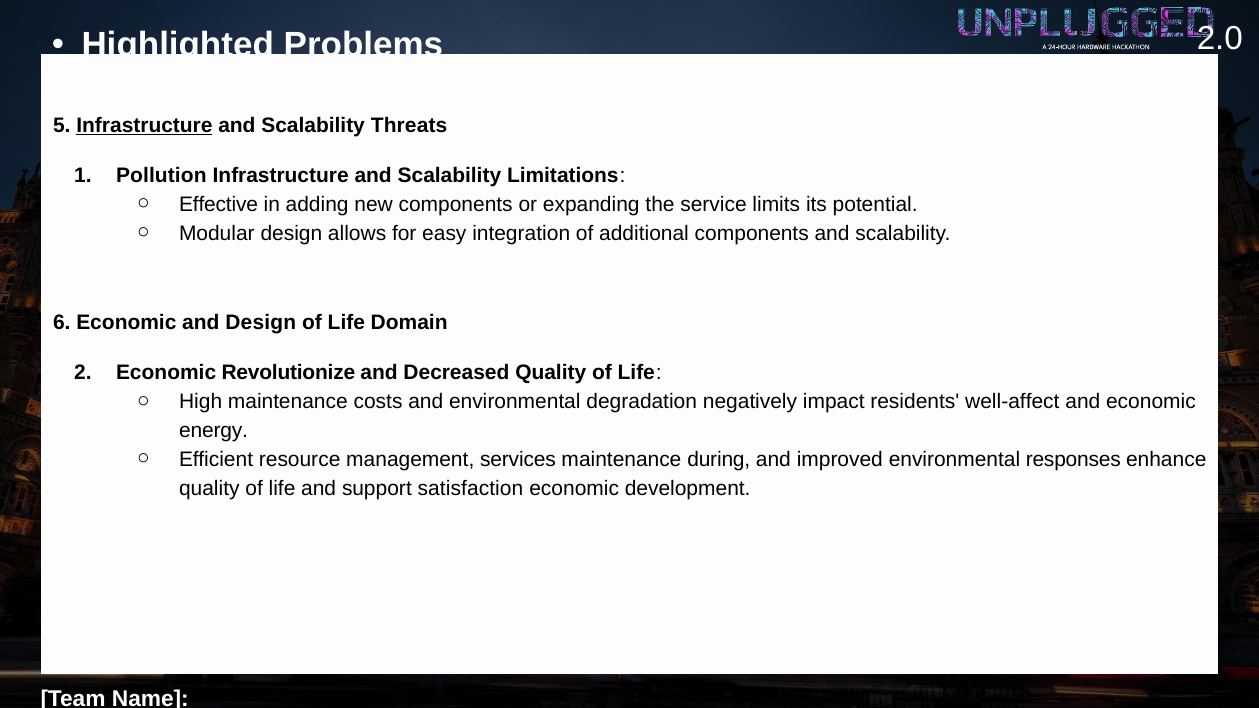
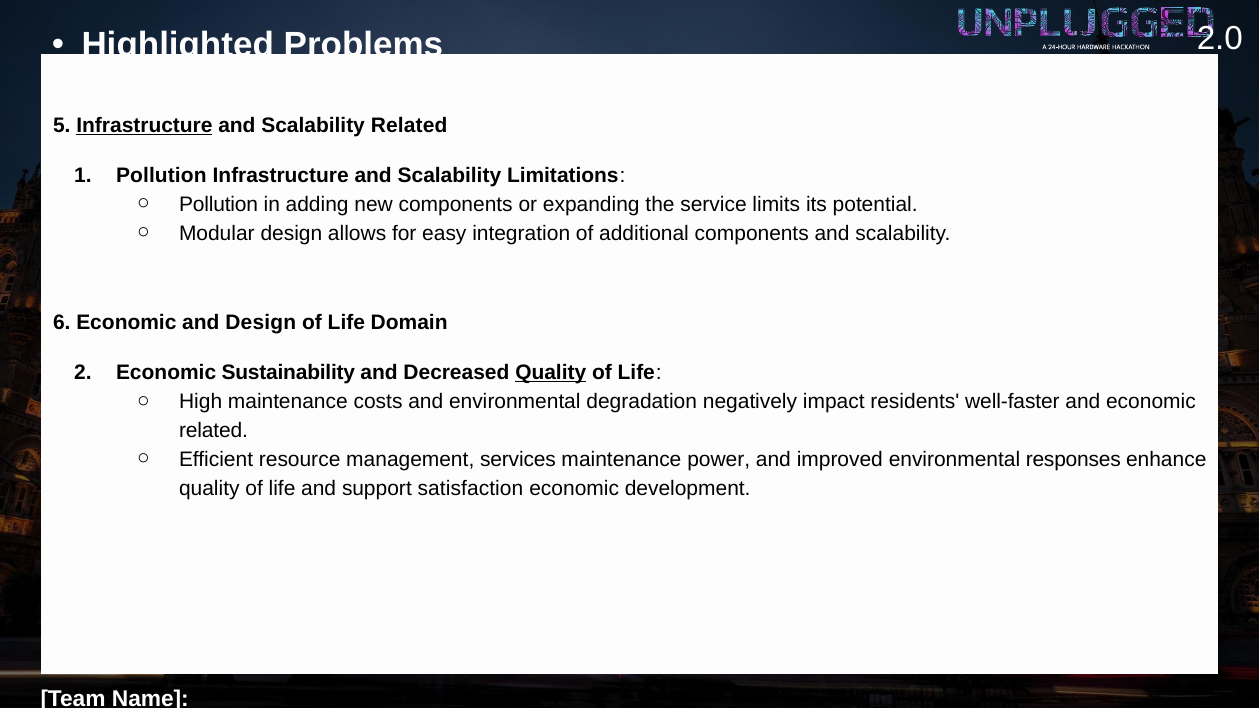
Scalability Threats: Threats -> Related
Effective at (219, 204): Effective -> Pollution
Revolutionize: Revolutionize -> Sustainability
Quality at (551, 372) underline: none -> present
well-affect: well-affect -> well-faster
energy at (213, 430): energy -> related
during: during -> power
